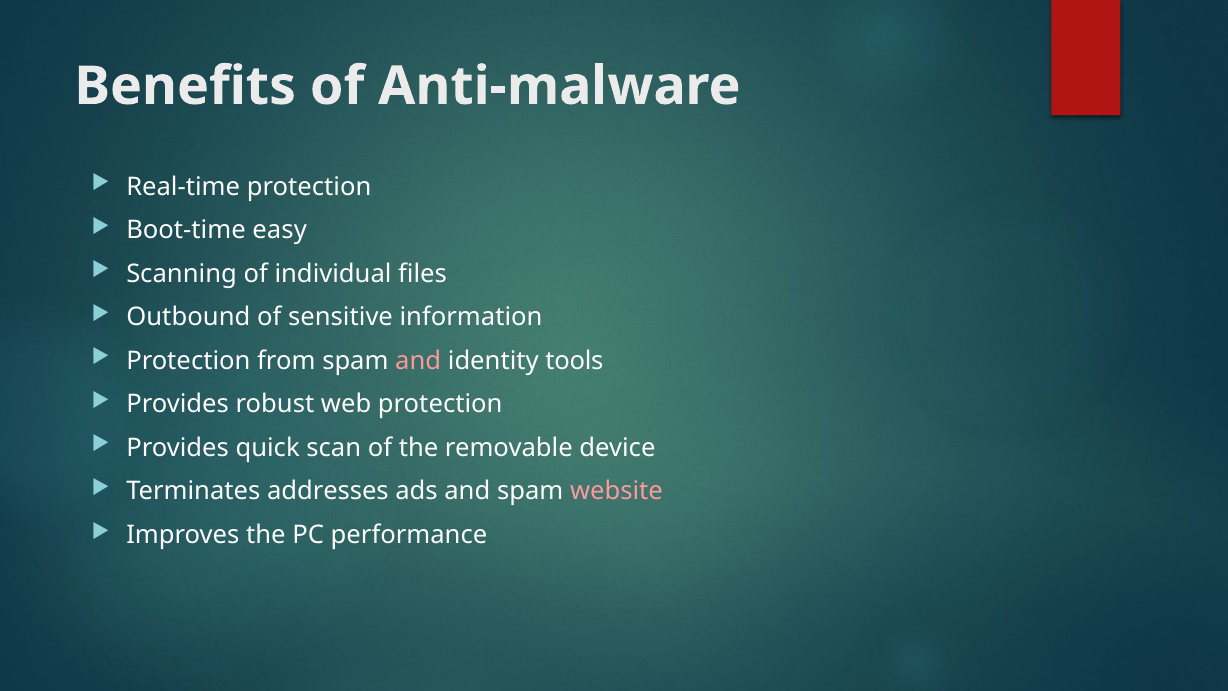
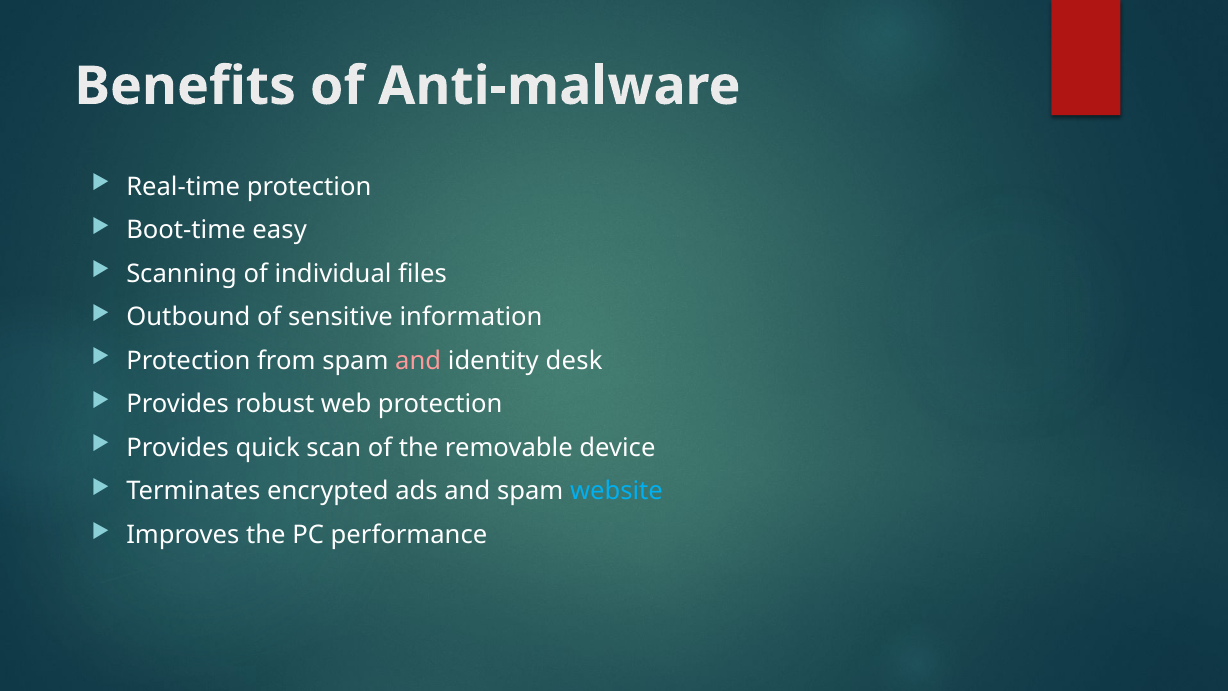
tools: tools -> desk
addresses: addresses -> encrypted
website colour: pink -> light blue
